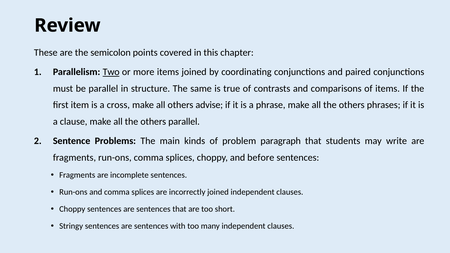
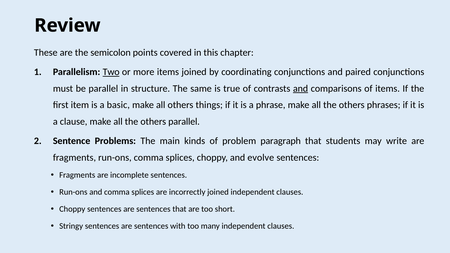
and at (301, 89) underline: none -> present
cross: cross -> basic
advise: advise -> things
before: before -> evolve
